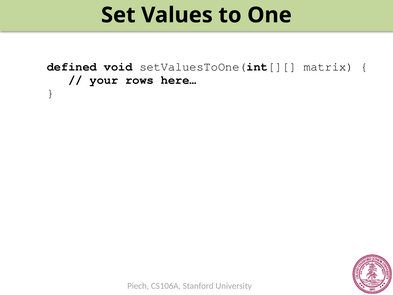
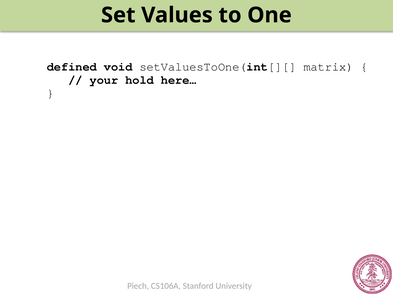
rows: rows -> hold
